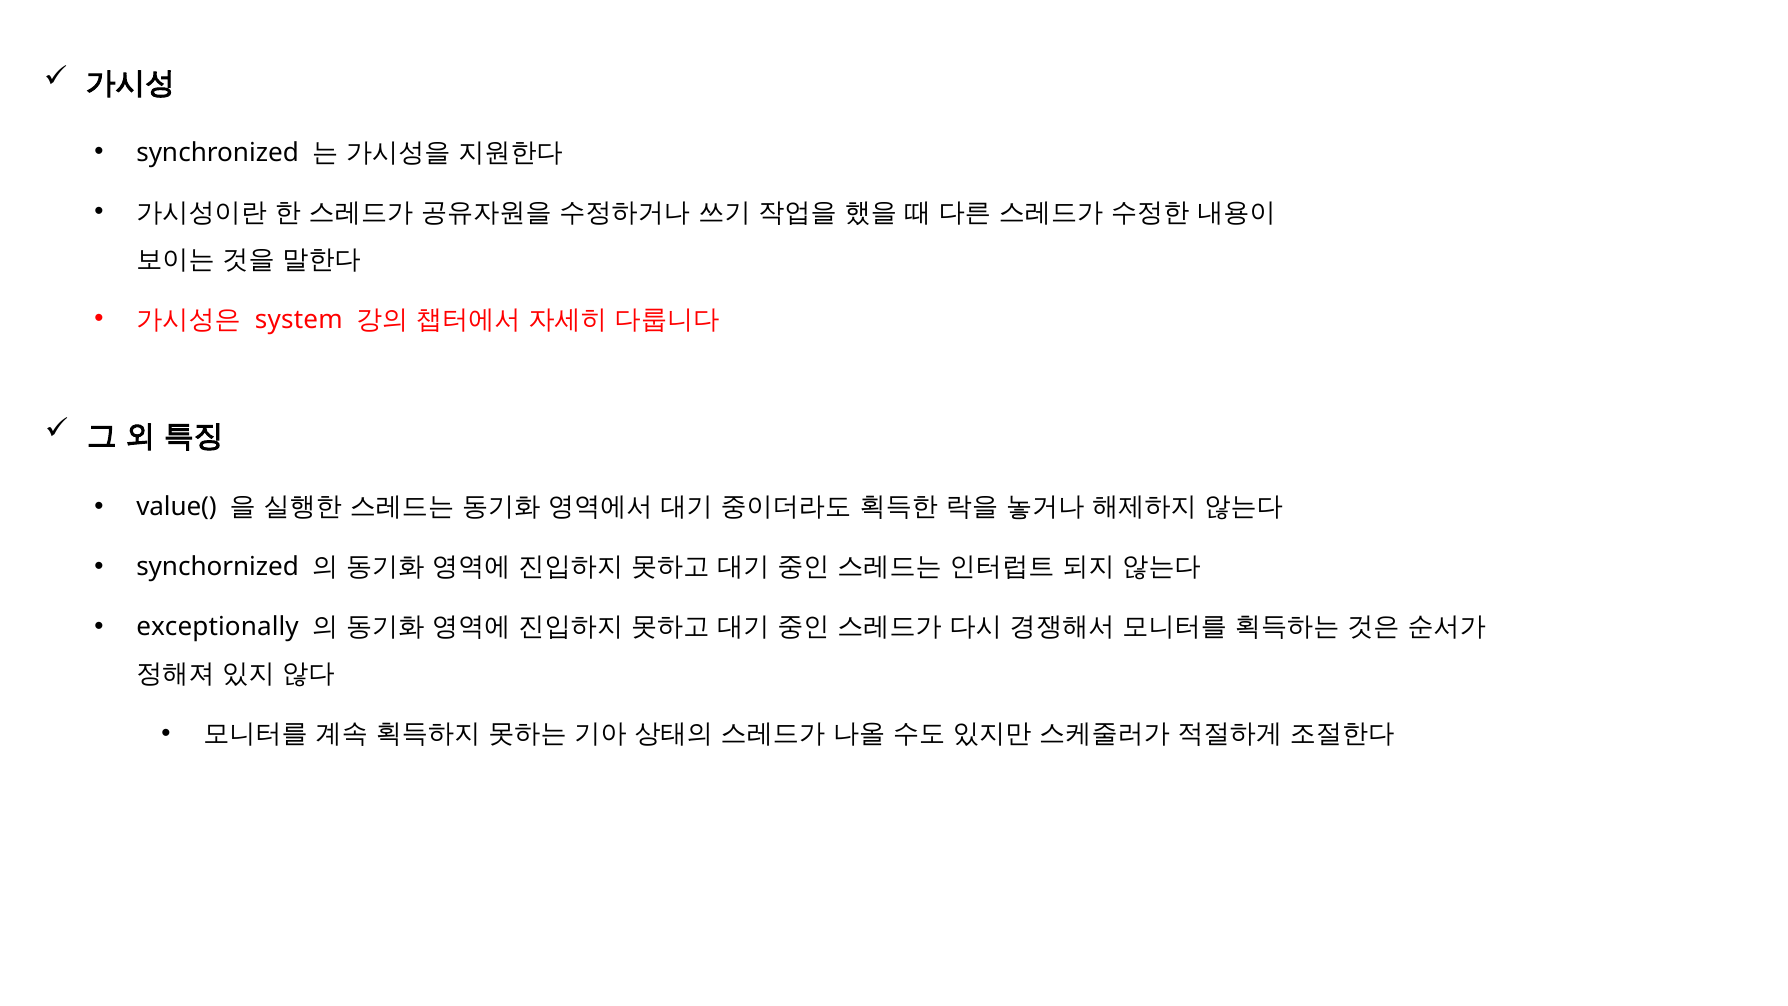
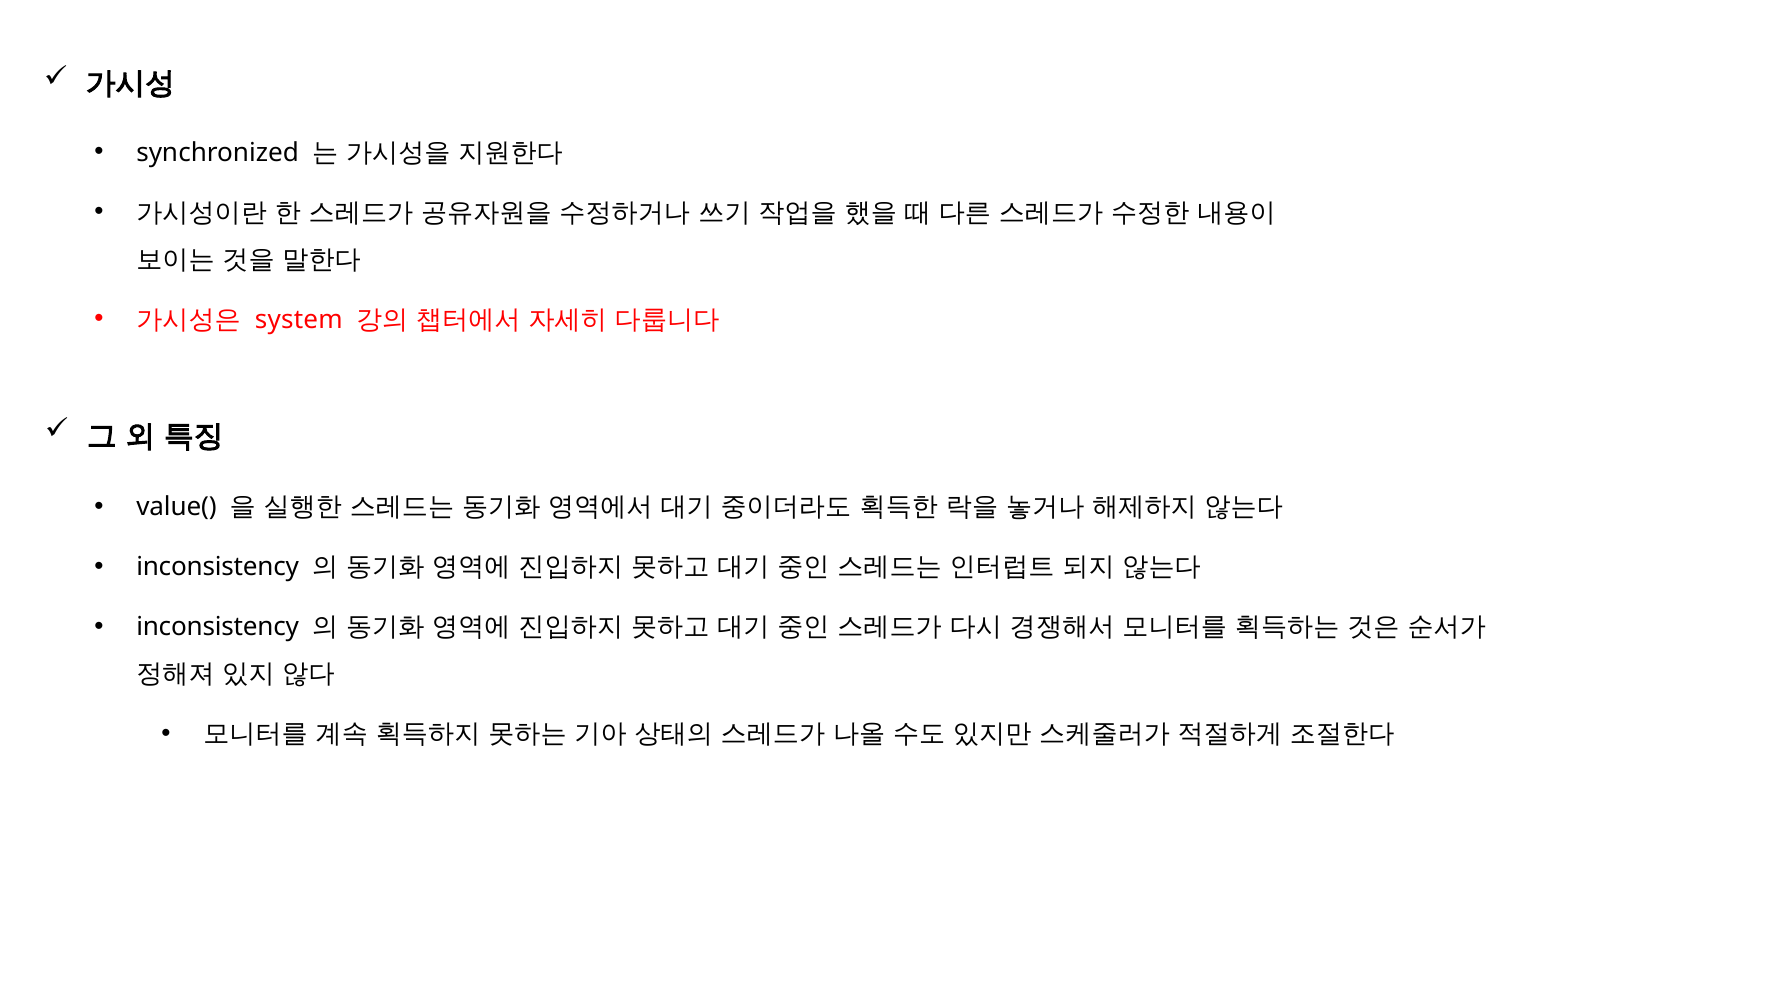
synchornized at (218, 567): synchornized -> inconsistency
exceptionally at (218, 627): exceptionally -> inconsistency
